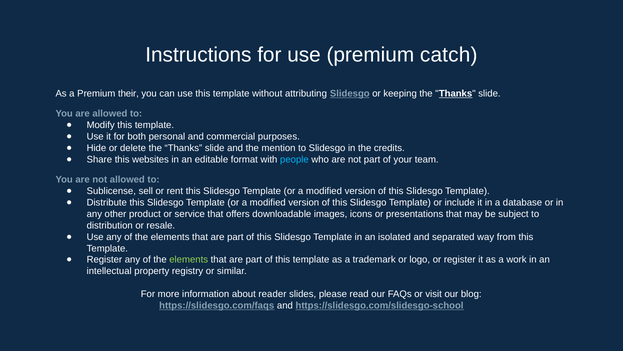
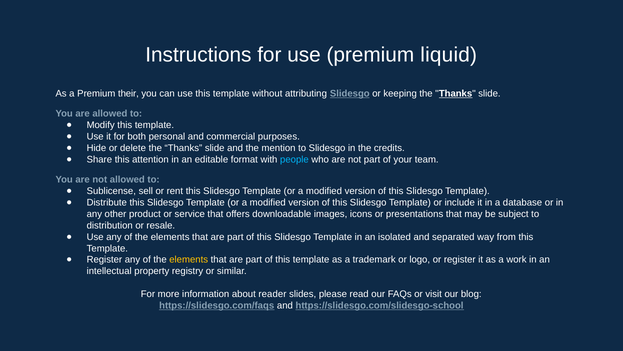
catch: catch -> liquid
websites: websites -> attention
elements at (189, 259) colour: light green -> yellow
